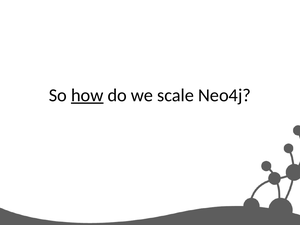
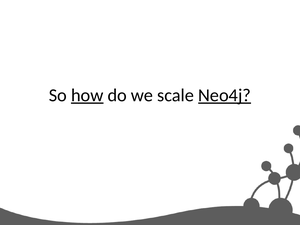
Neo4j underline: none -> present
